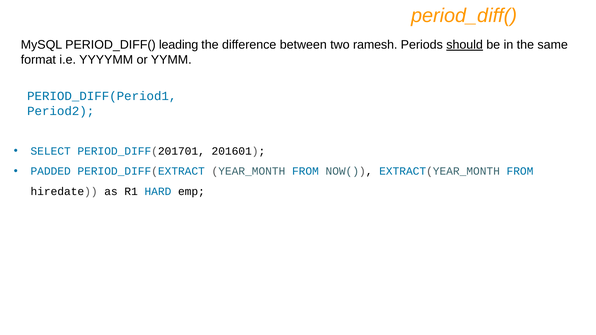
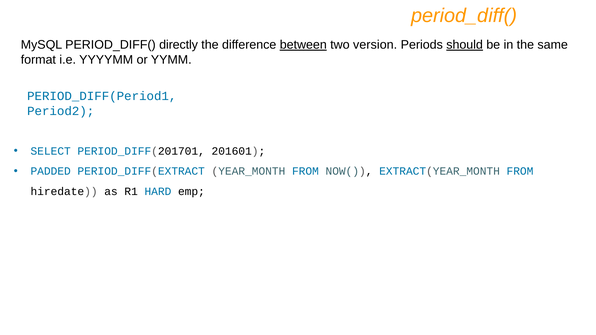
leading: leading -> directly
between underline: none -> present
ramesh: ramesh -> version
